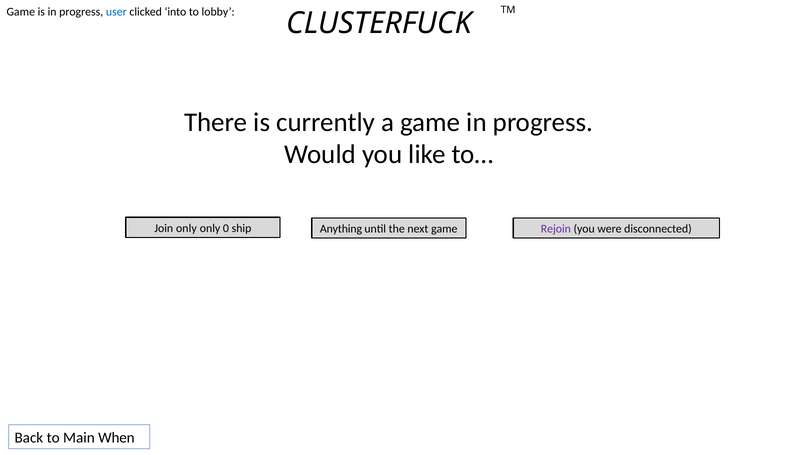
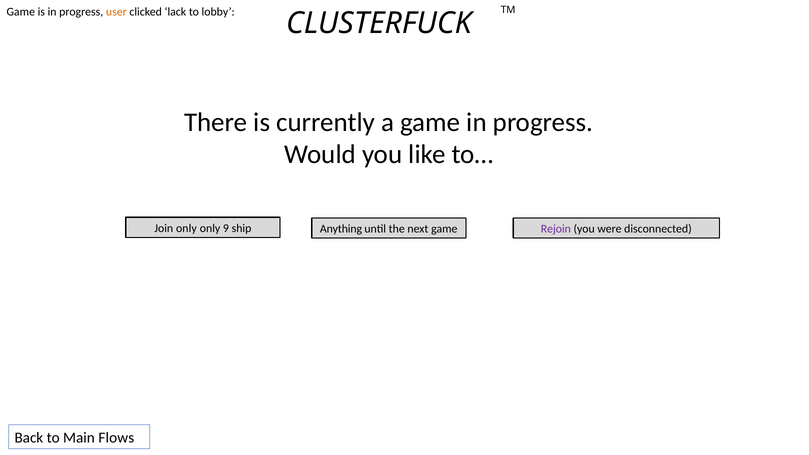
user colour: blue -> orange
into: into -> lack
0: 0 -> 9
When: When -> Flows
